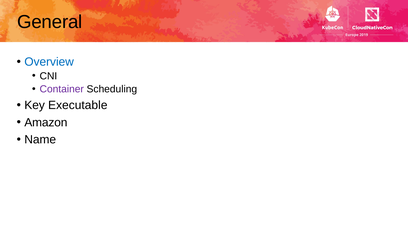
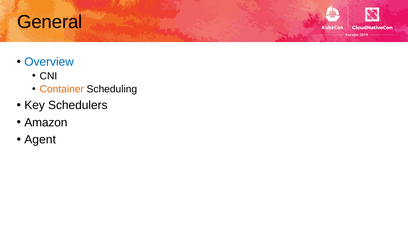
Container colour: purple -> orange
Executable: Executable -> Schedulers
Name: Name -> Agent
